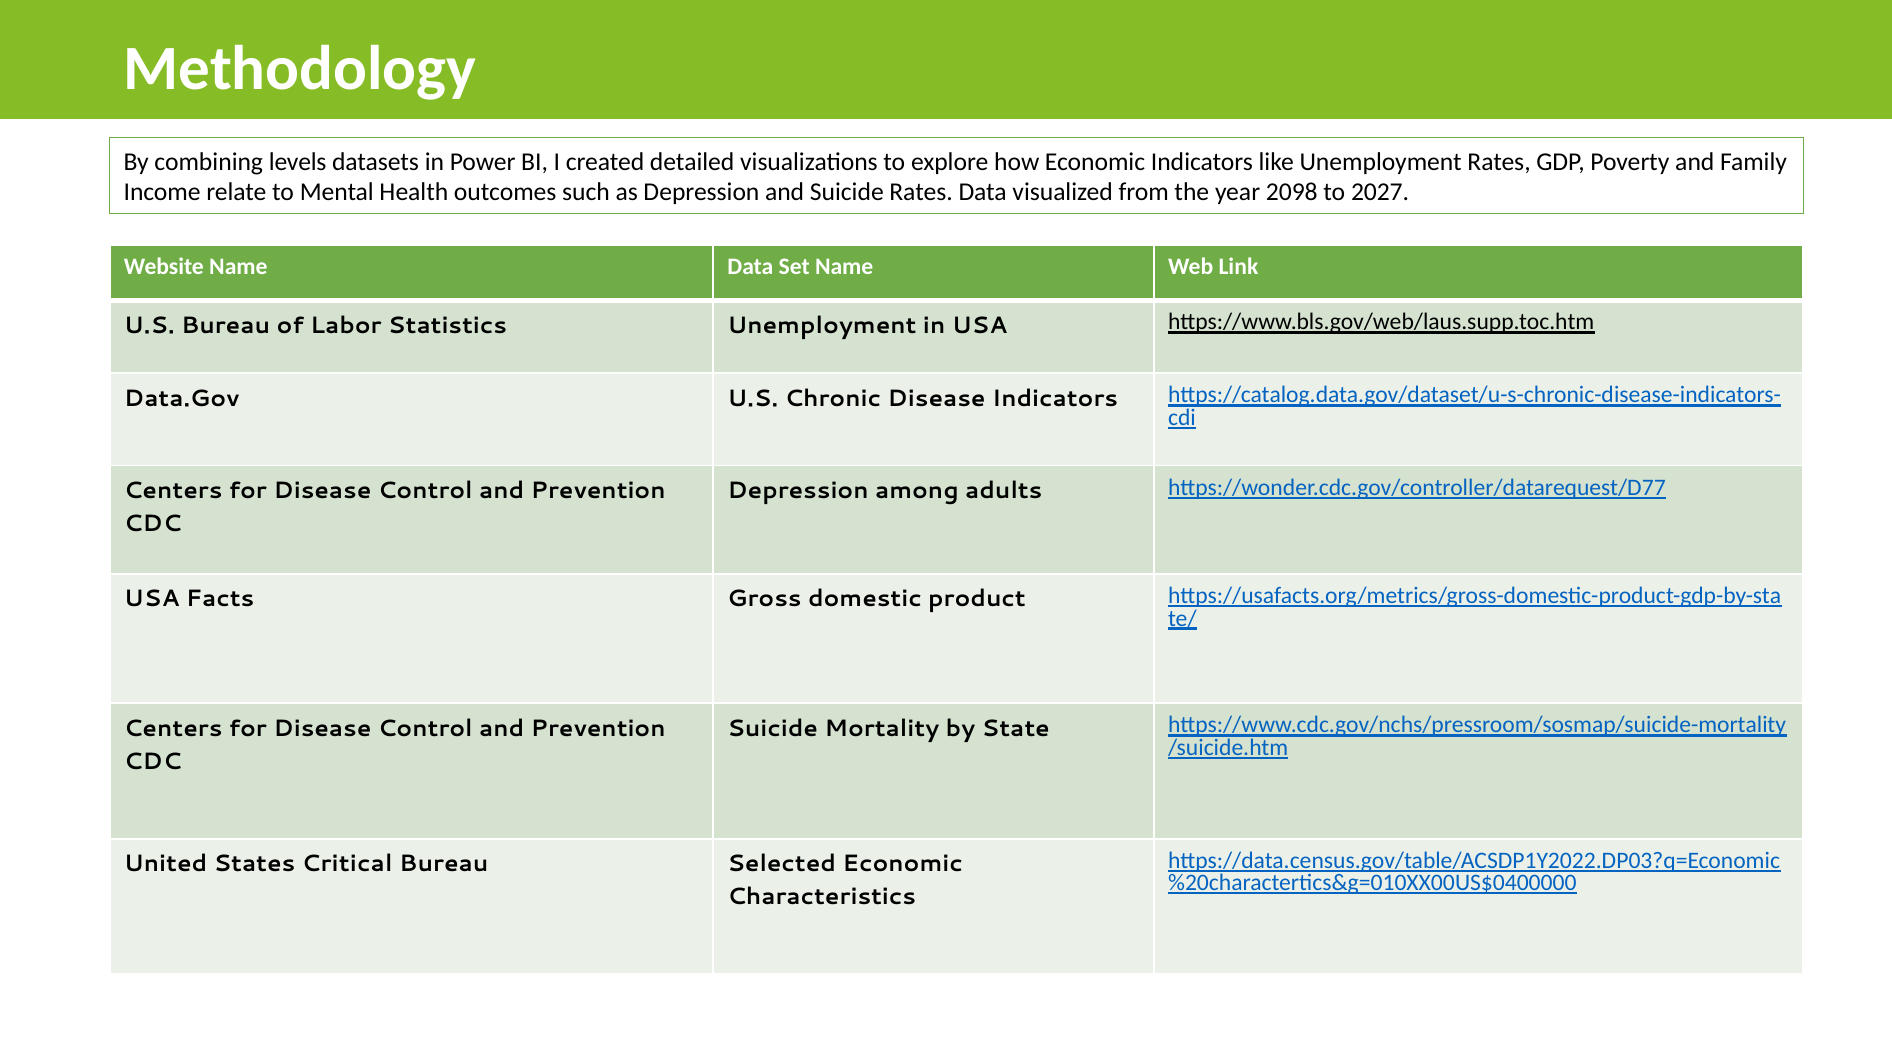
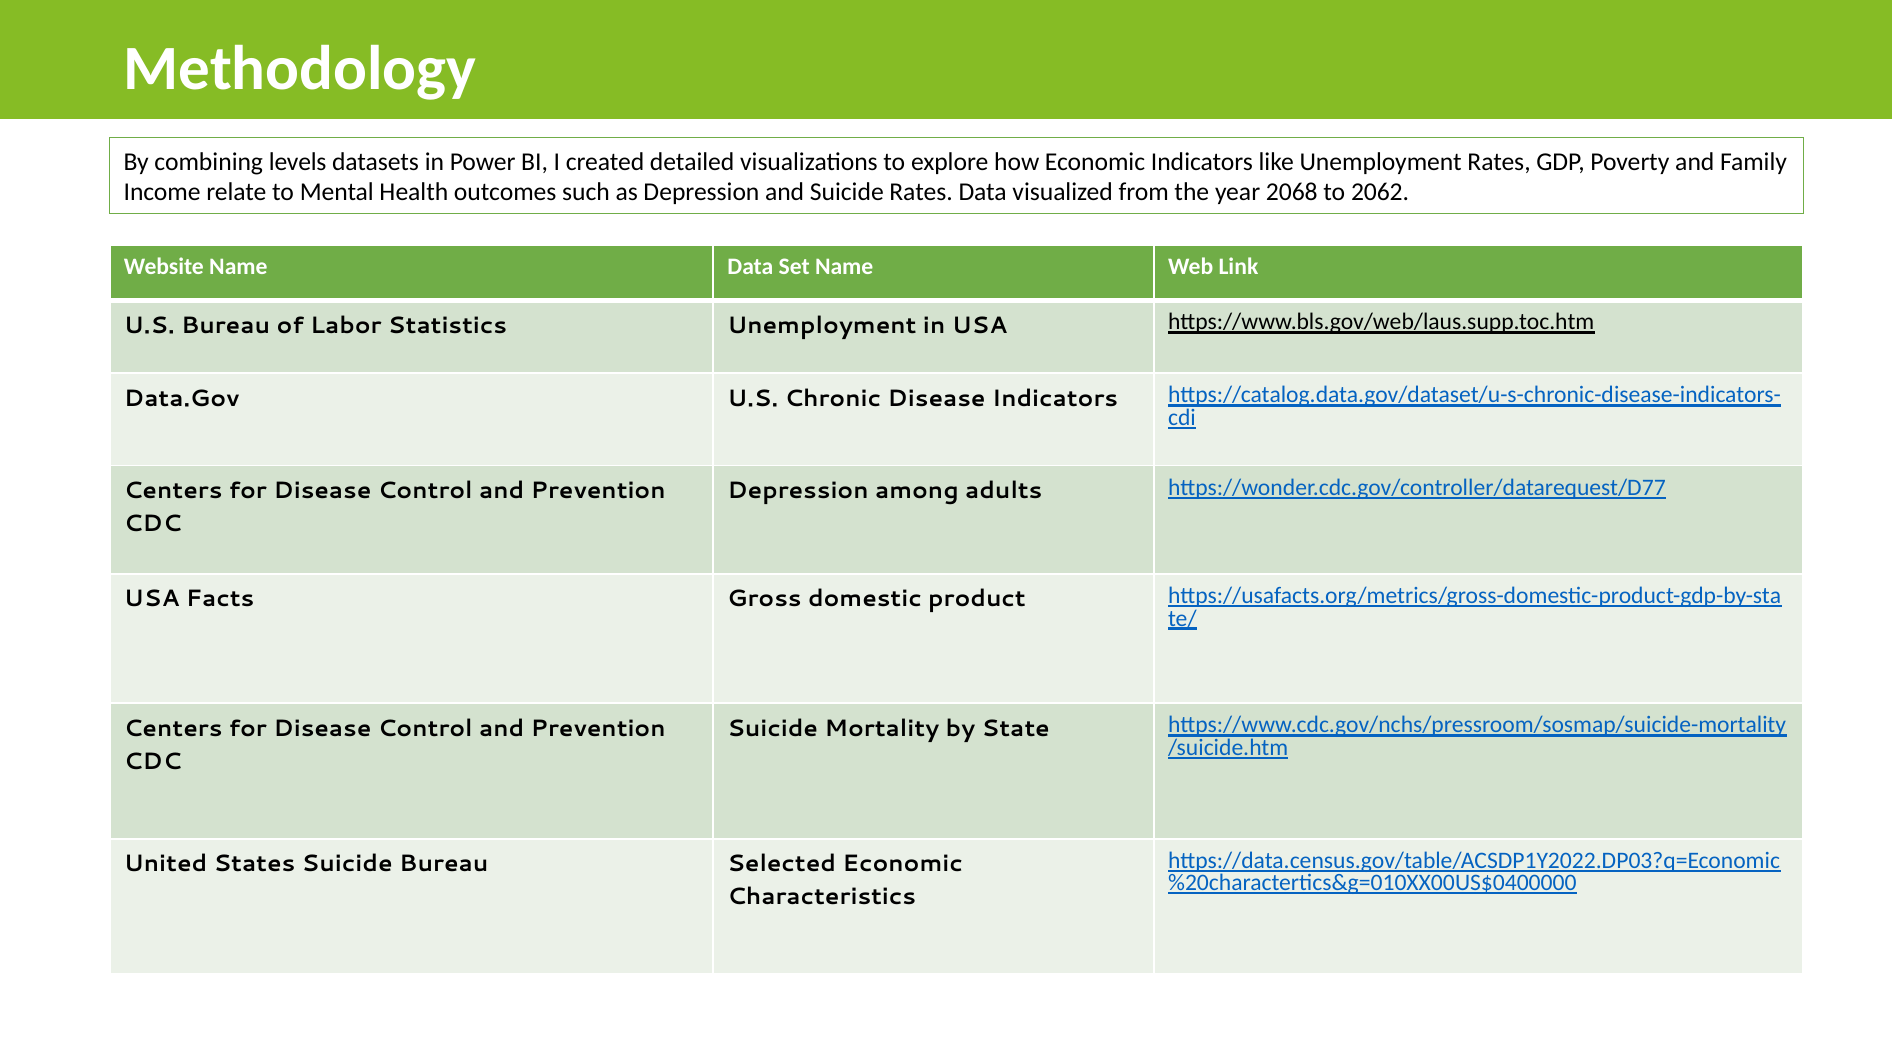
2098: 2098 -> 2068
2027: 2027 -> 2062
States Critical: Critical -> Suicide
